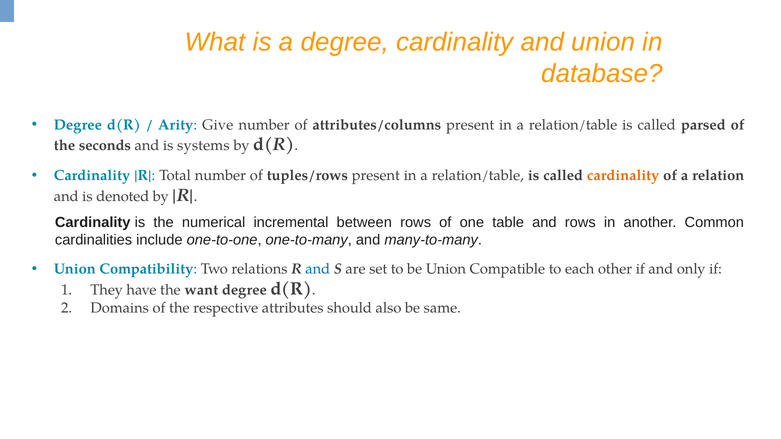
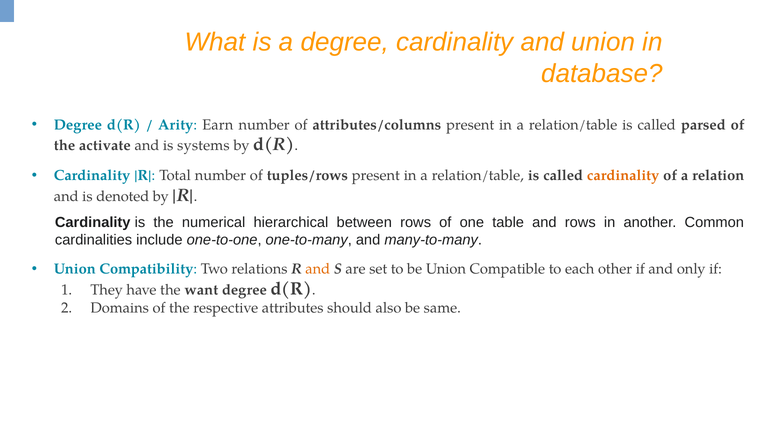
Give: Give -> Earn
seconds: seconds -> activate
incremental: incremental -> hierarchical
and at (318, 269) colour: blue -> orange
